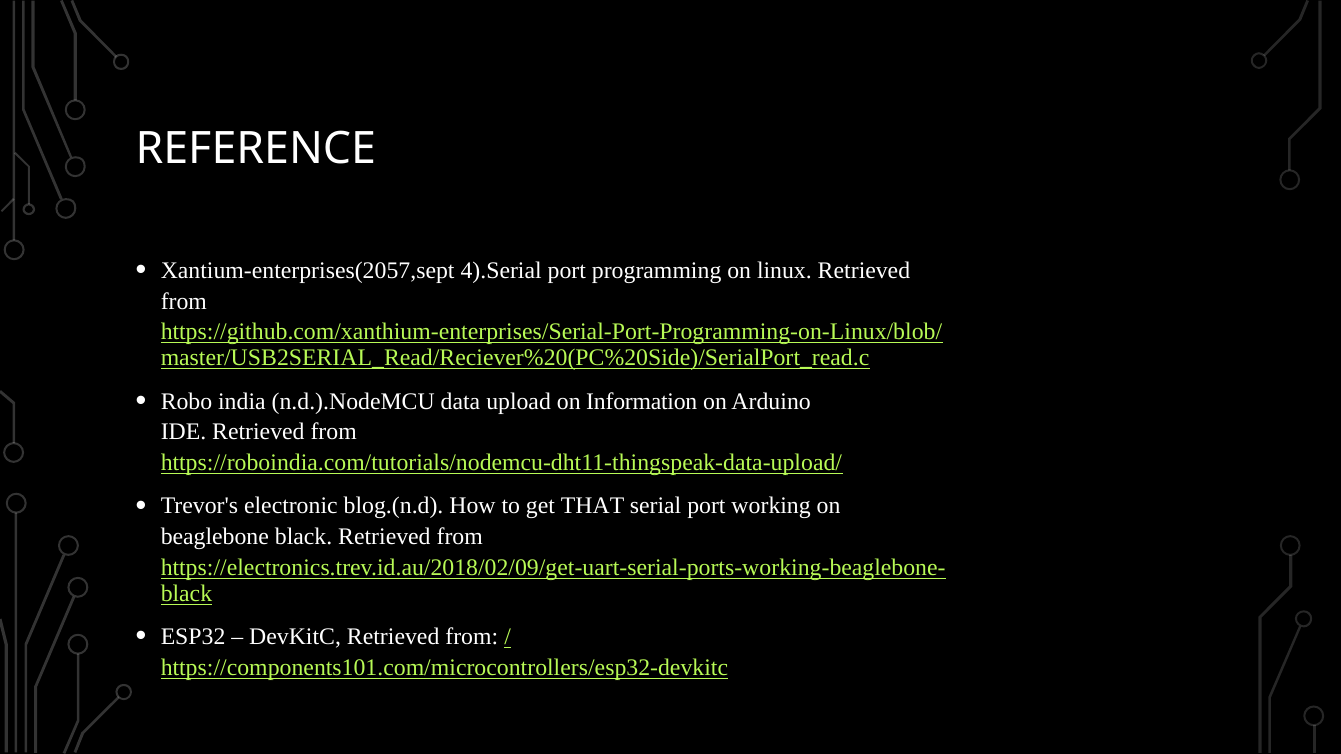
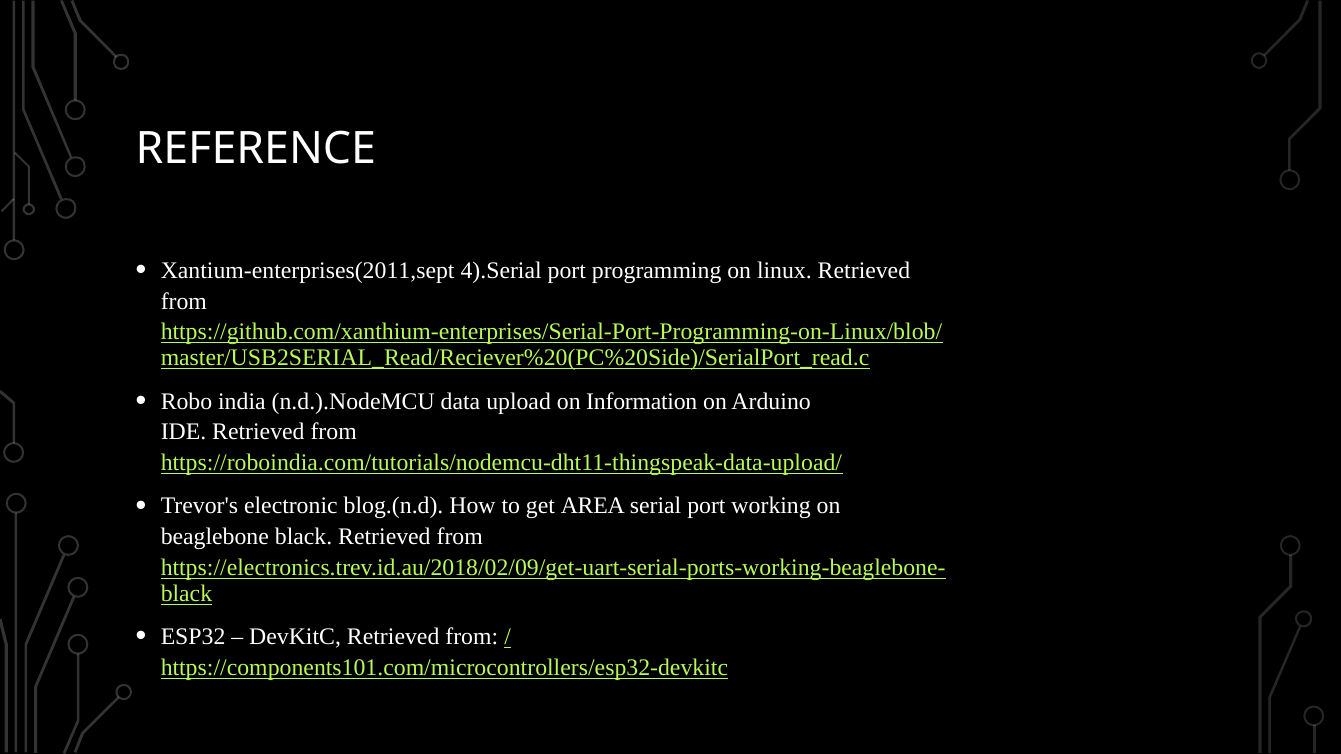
Xantium-enterprises(2057,sept: Xantium-enterprises(2057,sept -> Xantium-enterprises(2011,sept
THAT: THAT -> AREA
